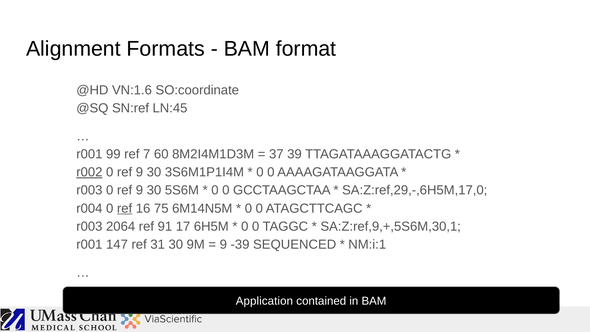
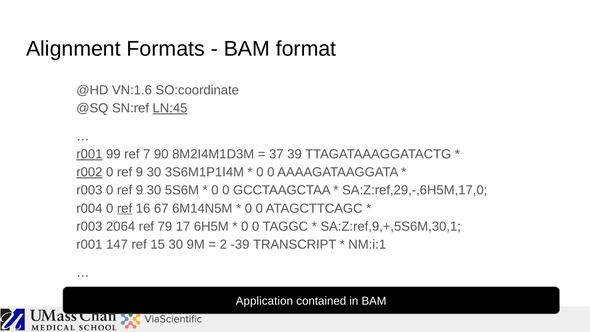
LN:45 underline: none -> present
r001 at (89, 154) underline: none -> present
60: 60 -> 90
75: 75 -> 67
91: 91 -> 79
31: 31 -> 15
9 at (223, 244): 9 -> 2
SEQUENCED: SEQUENCED -> TRANSCRIPT
